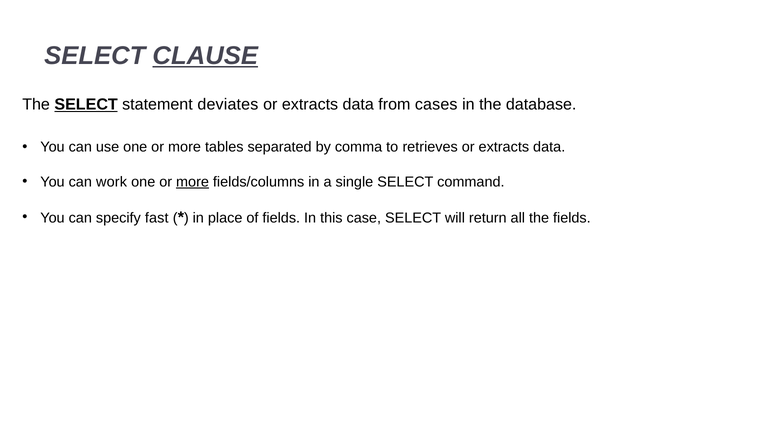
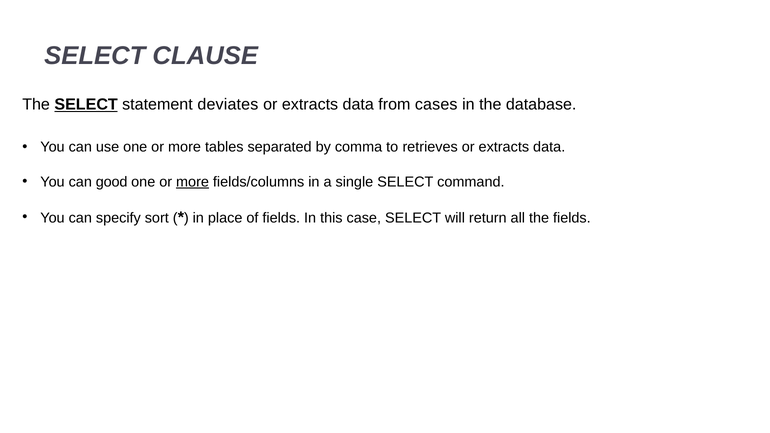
CLAUSE underline: present -> none
work: work -> good
fast: fast -> sort
